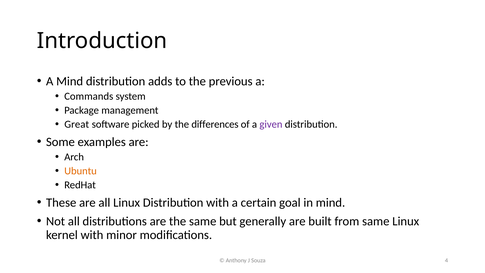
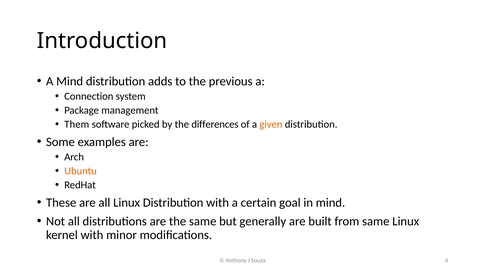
Commands: Commands -> Connection
Great: Great -> Them
given colour: purple -> orange
